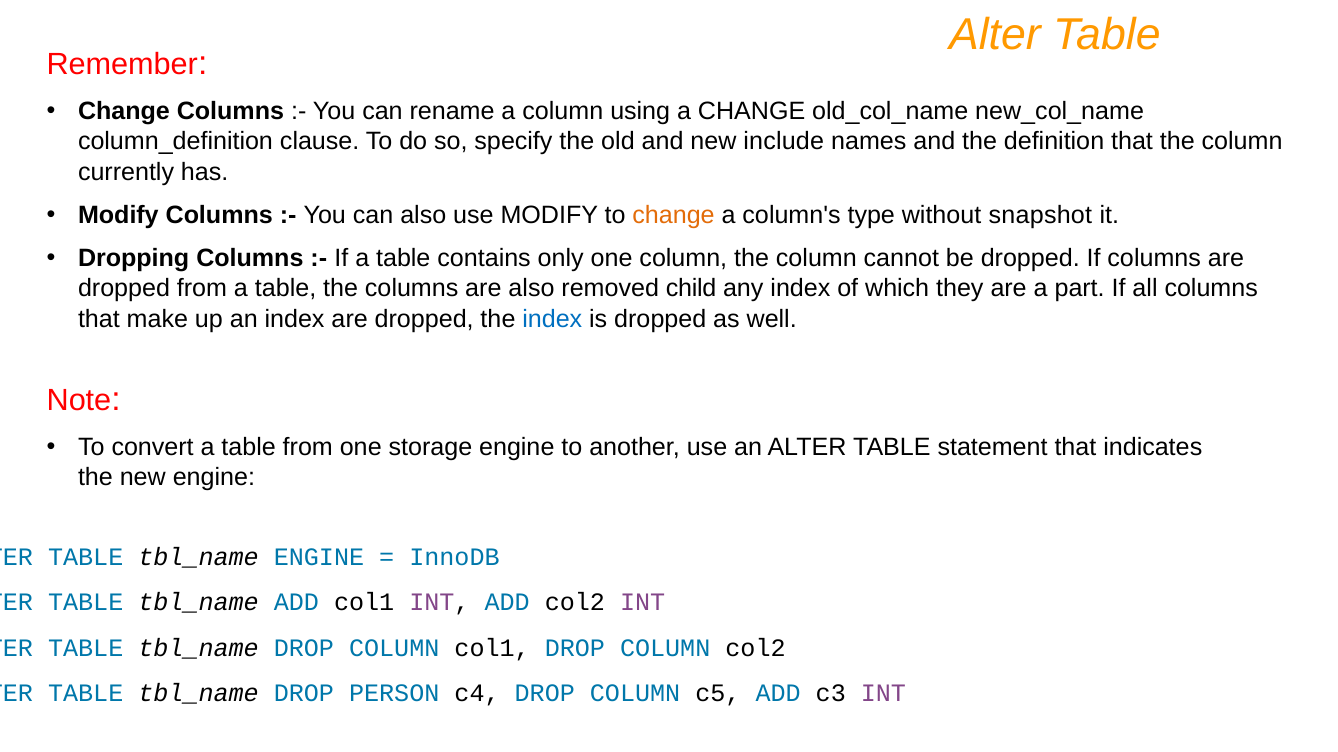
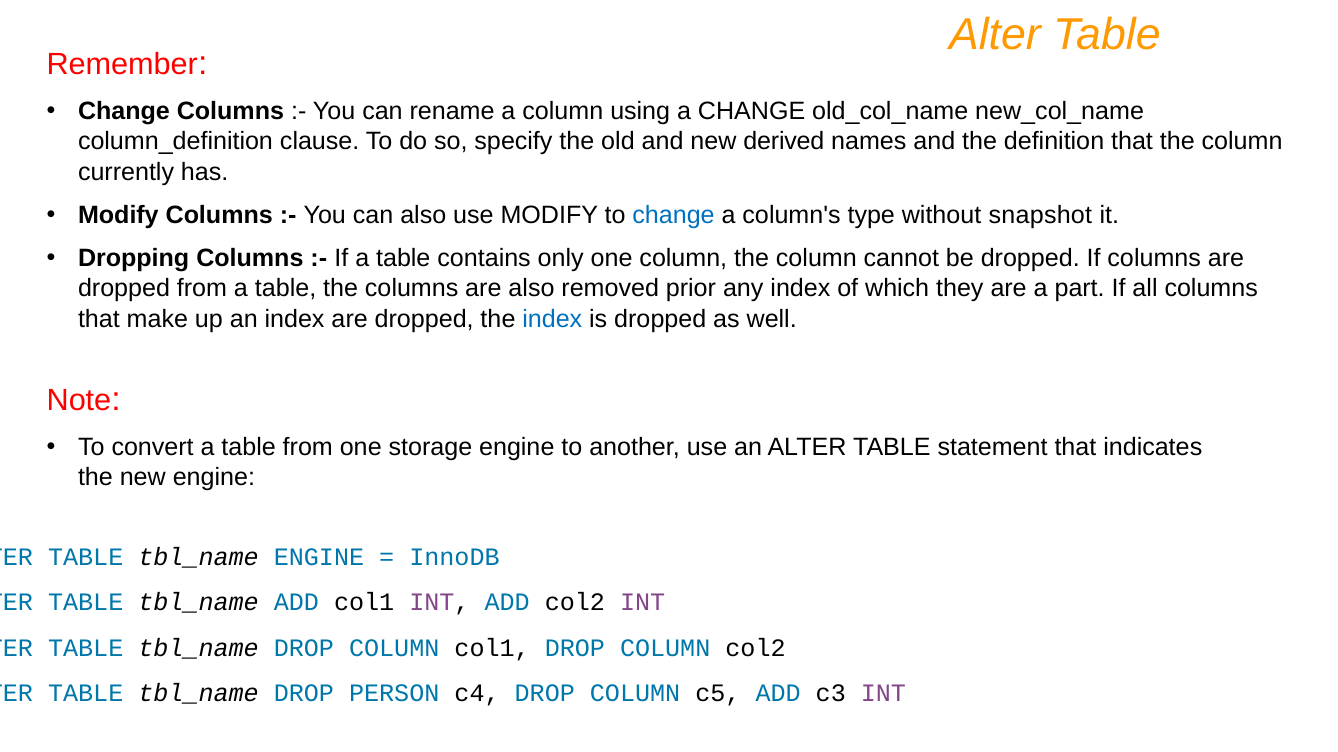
include: include -> derived
change at (674, 215) colour: orange -> blue
child: child -> prior
